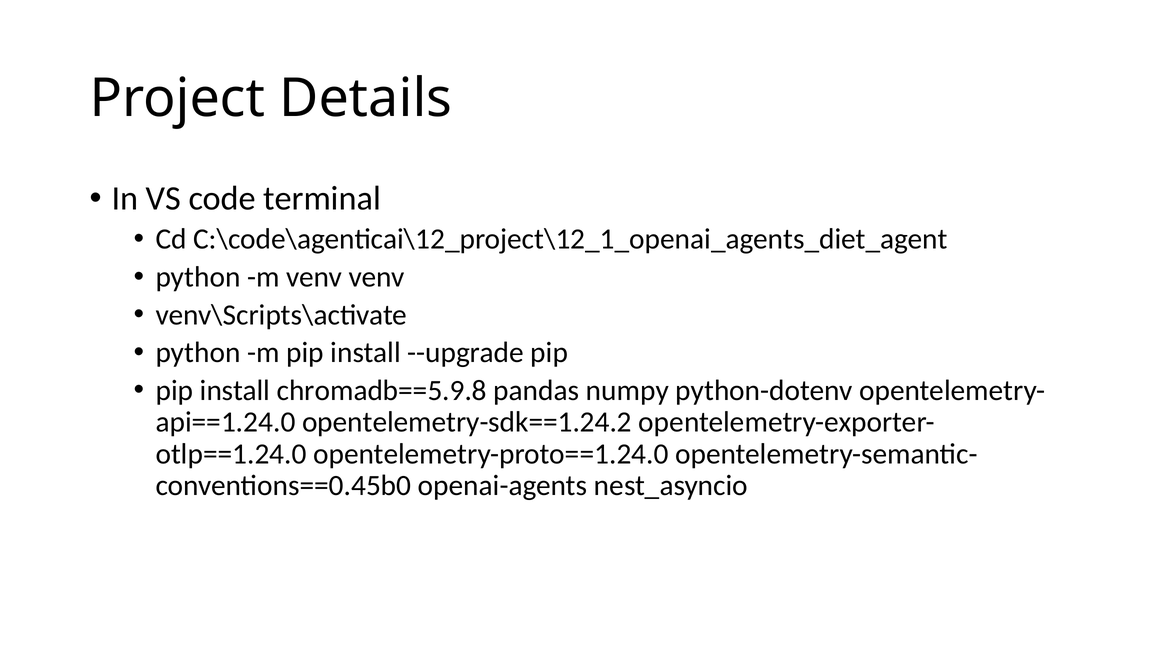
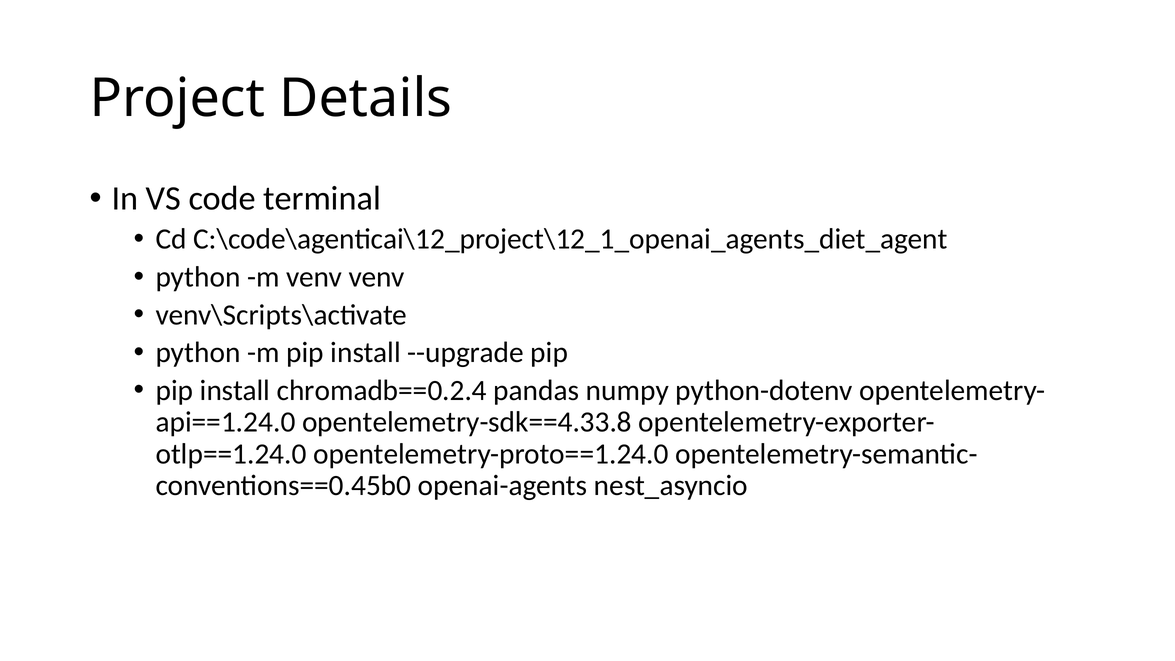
chromadb==5.9.8: chromadb==5.9.8 -> chromadb==0.2.4
opentelemetry-sdk==1.24.2: opentelemetry-sdk==1.24.2 -> opentelemetry-sdk==4.33.8
